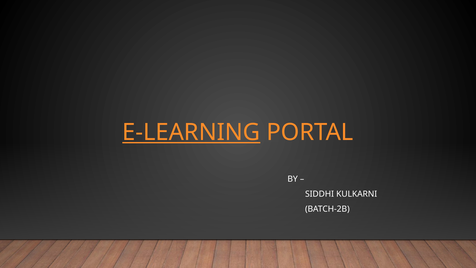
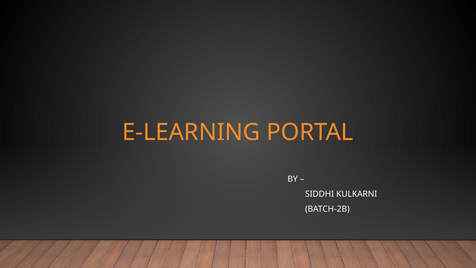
E-LEARNING underline: present -> none
